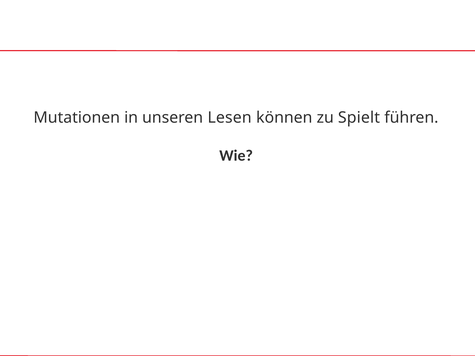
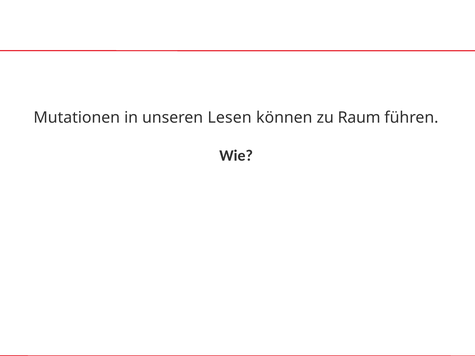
Spielt: Spielt -> Raum
